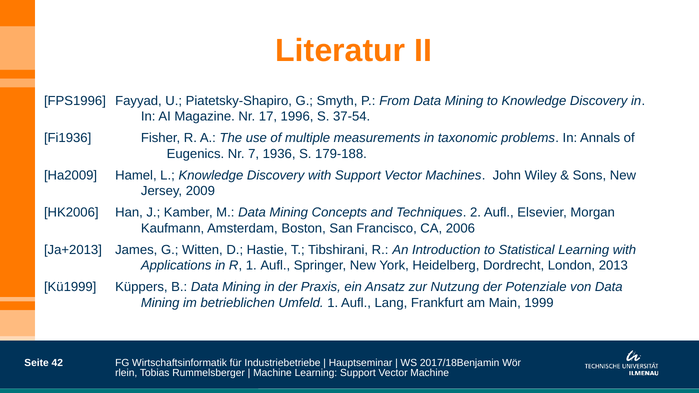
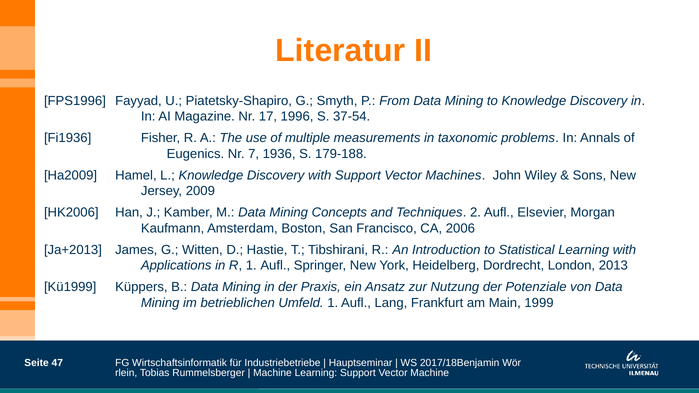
42: 42 -> 47
